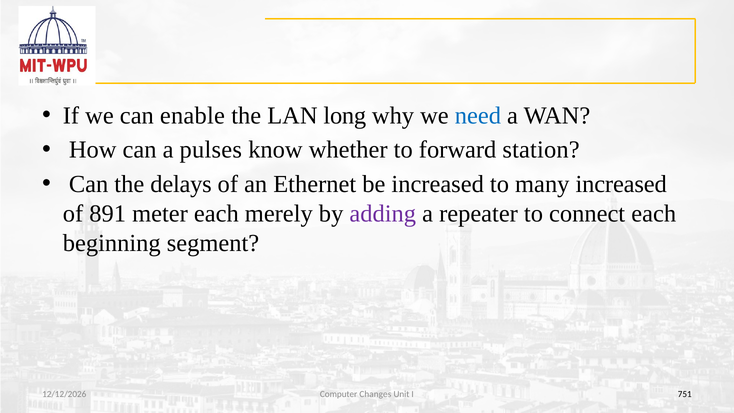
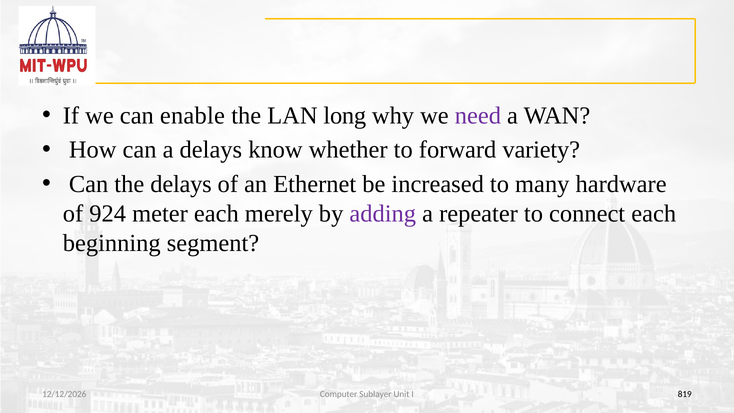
need colour: blue -> purple
a pulses: pulses -> delays
station: station -> variety
many increased: increased -> hardware
891: 891 -> 924
Changes: Changes -> Sublayer
751: 751 -> 819
